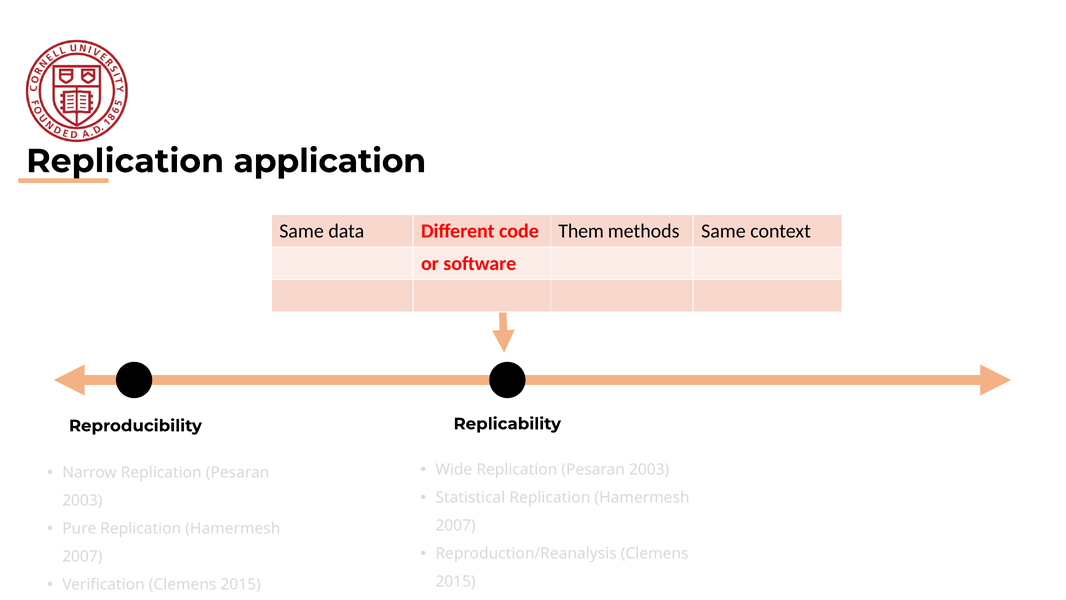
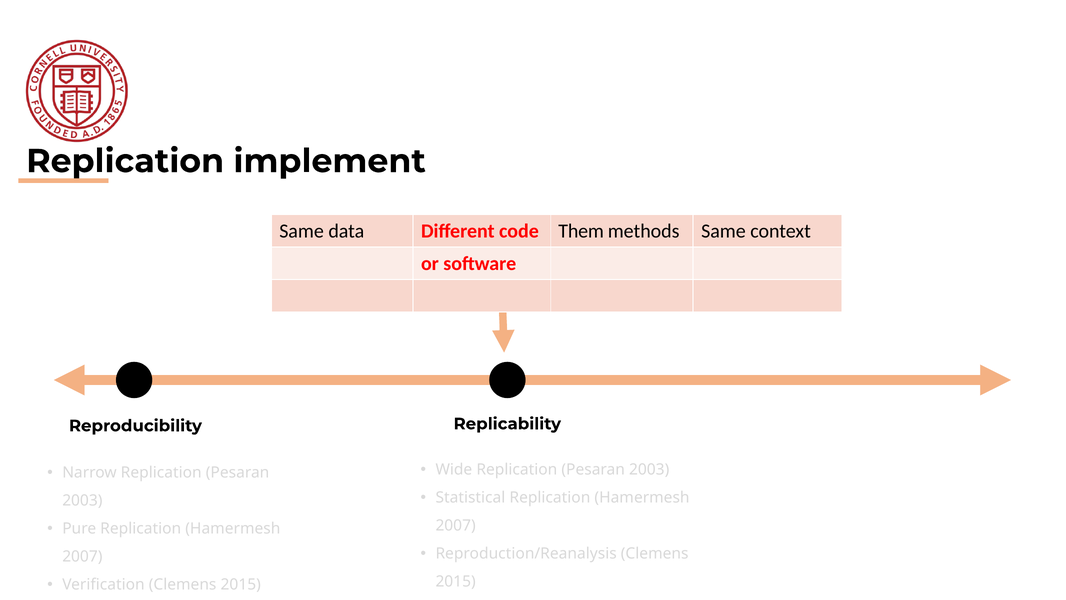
application: application -> implement
